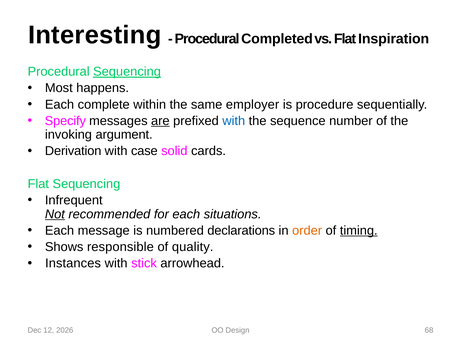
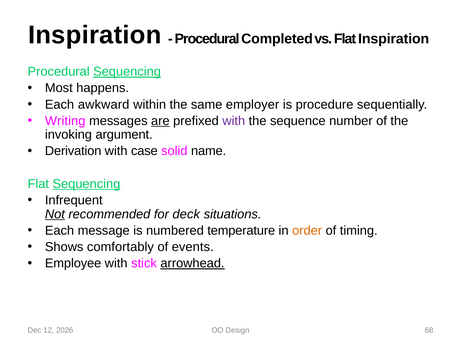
Interesting at (95, 35): Interesting -> Inspiration
complete: complete -> awkward
Specify: Specify -> Writing
with at (234, 121) colour: blue -> purple
cards: cards -> name
Sequencing at (86, 184) underline: none -> present
for each: each -> deck
declarations: declarations -> temperature
timing underline: present -> none
responsible: responsible -> comfortably
quality: quality -> events
Instances: Instances -> Employee
arrowhead underline: none -> present
